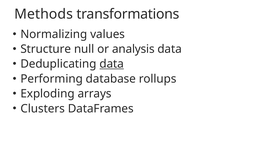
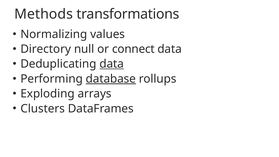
Structure: Structure -> Directory
analysis: analysis -> connect
database underline: none -> present
